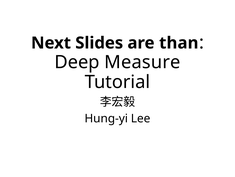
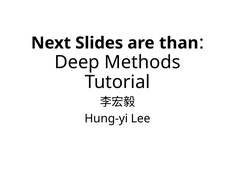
Measure: Measure -> Methods
